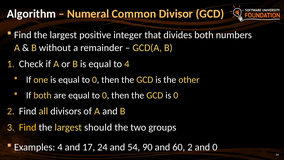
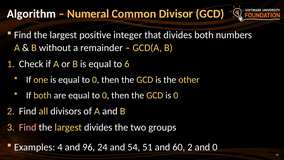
to 4: 4 -> 6
Find at (28, 127) colour: yellow -> pink
largest should: should -> divides
17: 17 -> 96
90: 90 -> 51
